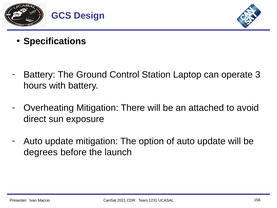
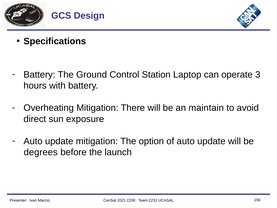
attached: attached -> maintain
